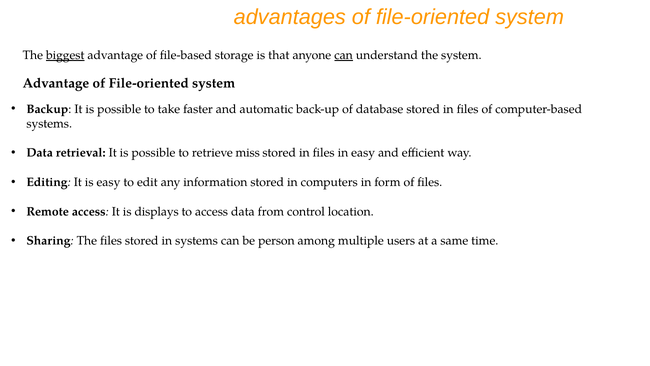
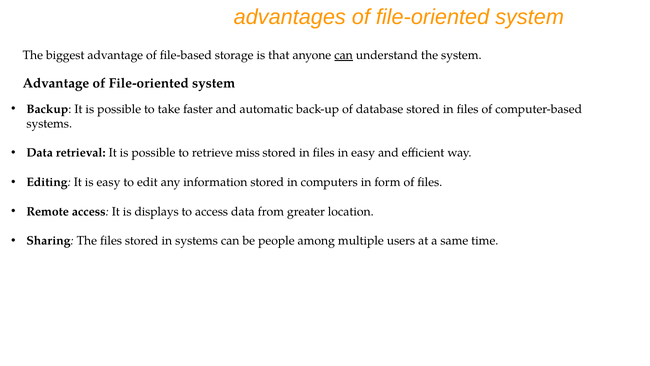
biggest underline: present -> none
control: control -> greater
person: person -> people
